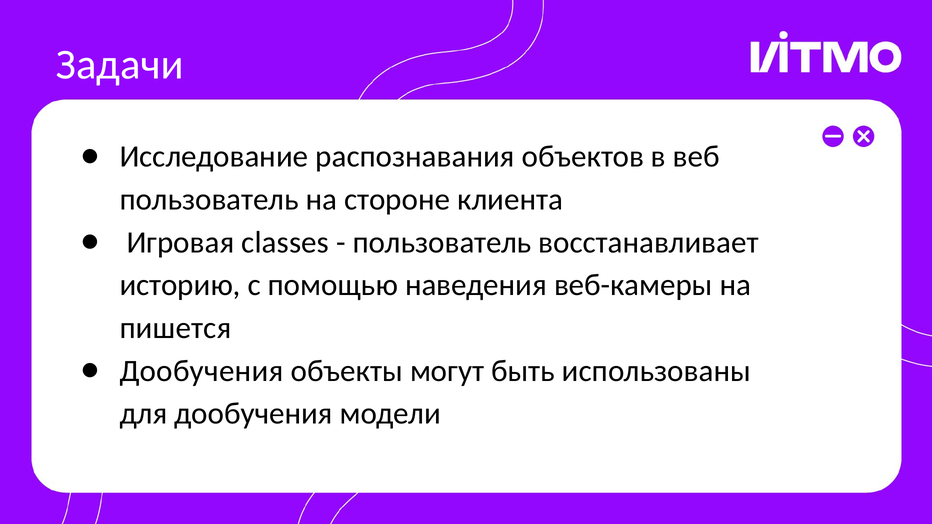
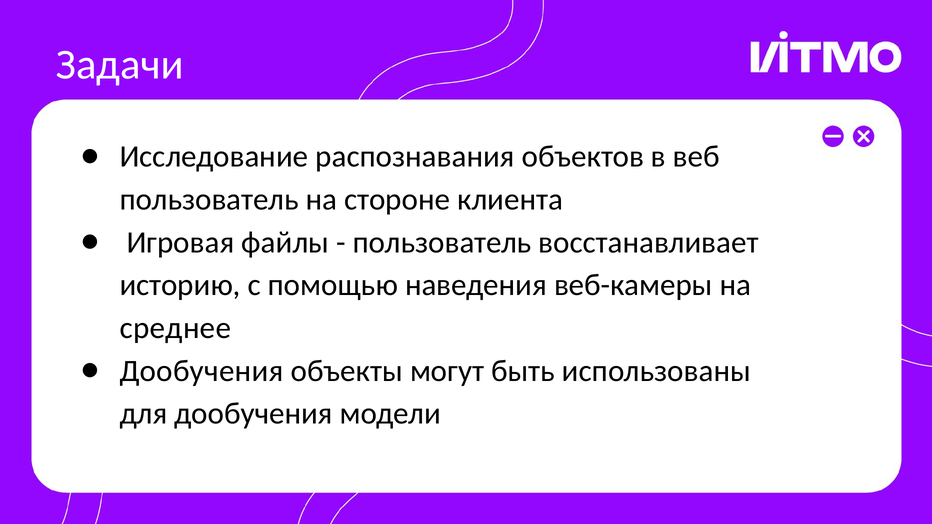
classes: classes -> файлы
пишется: пишется -> среднее
